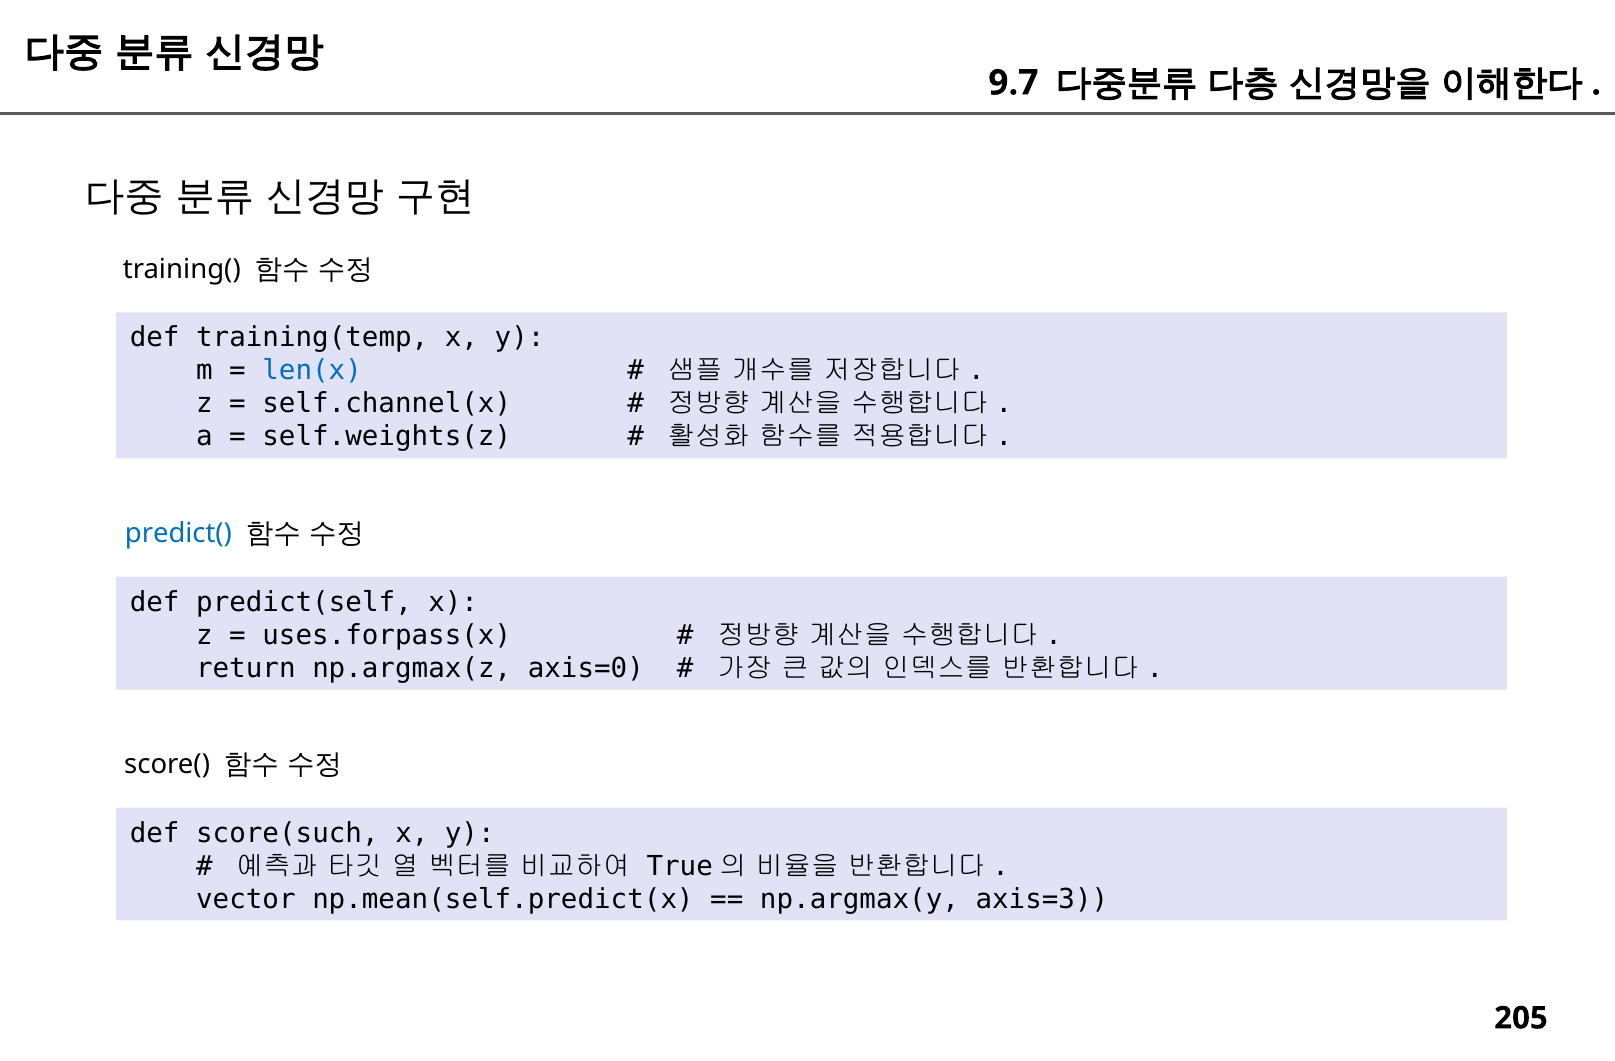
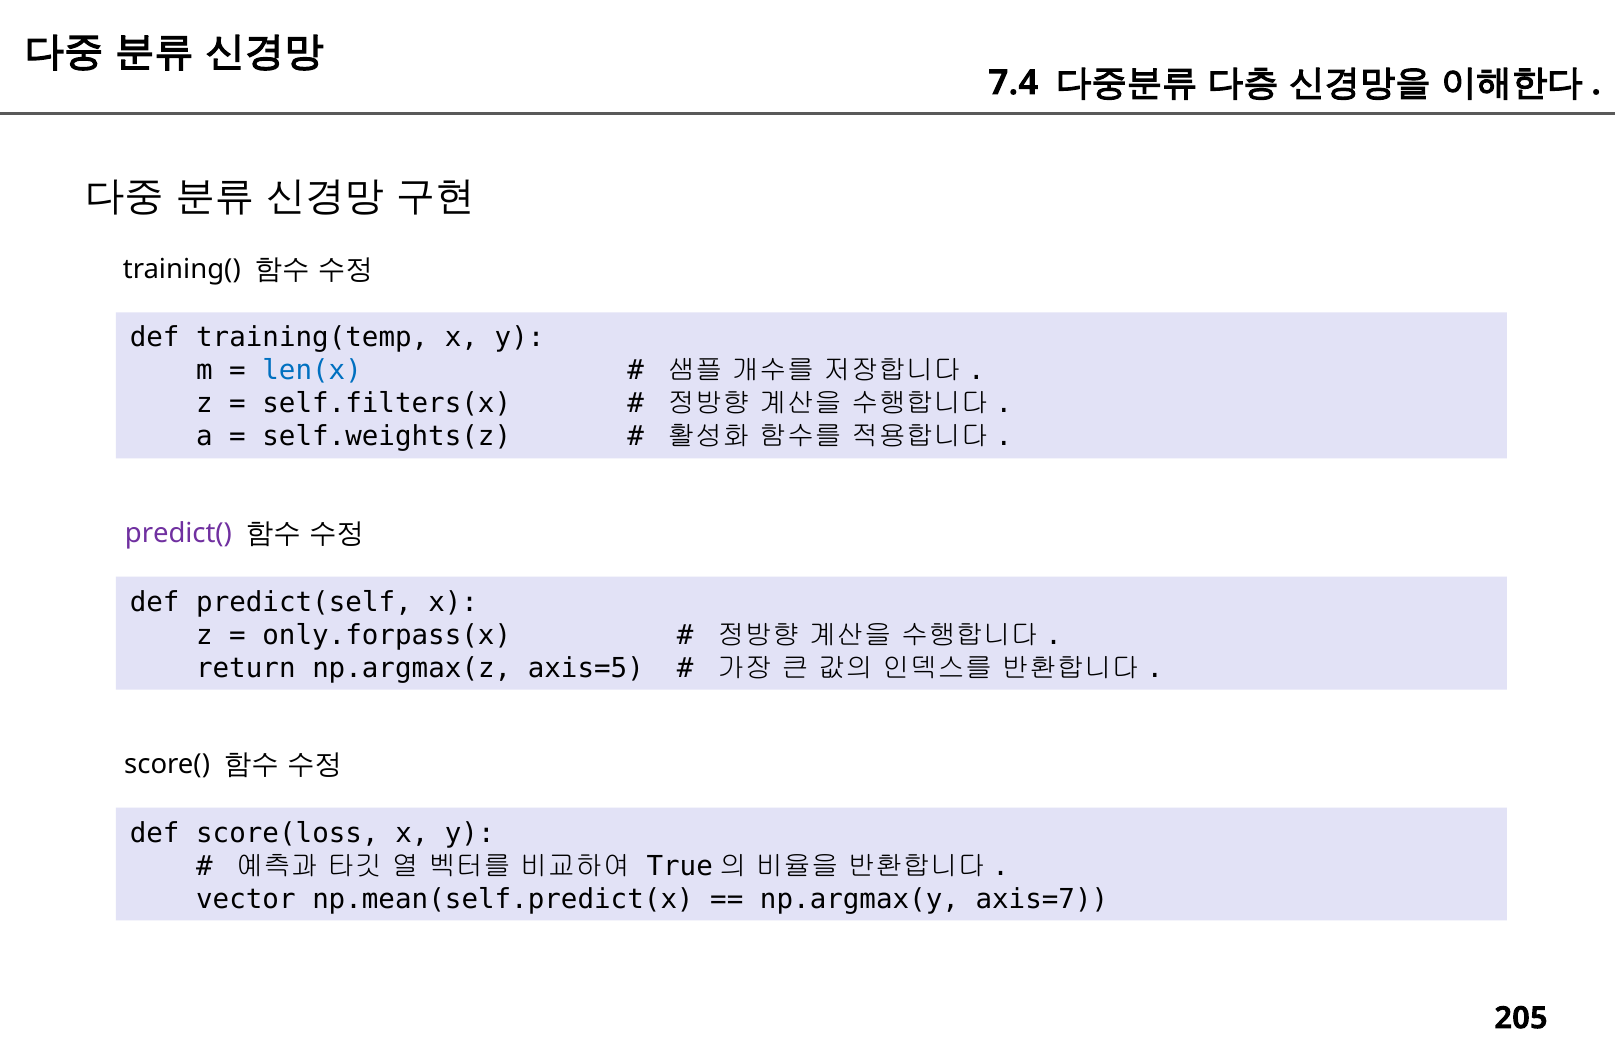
9.7: 9.7 -> 7.4
self.channel(x: self.channel(x -> self.filters(x
predict( colour: blue -> purple
uses.forpass(x: uses.forpass(x -> only.forpass(x
axis=0: axis=0 -> axis=5
score(such: score(such -> score(loss
axis=3: axis=3 -> axis=7
